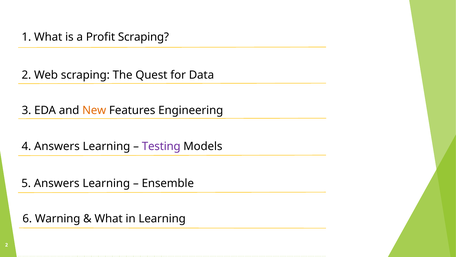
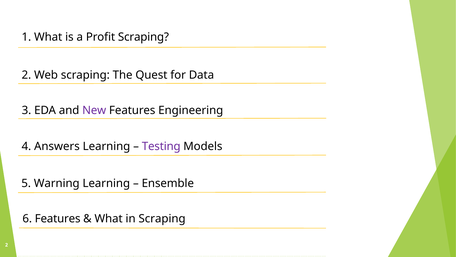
New colour: orange -> purple
5 Answers: Answers -> Warning
6 Warning: Warning -> Features
in Learning: Learning -> Scraping
